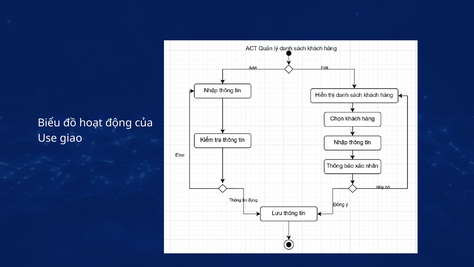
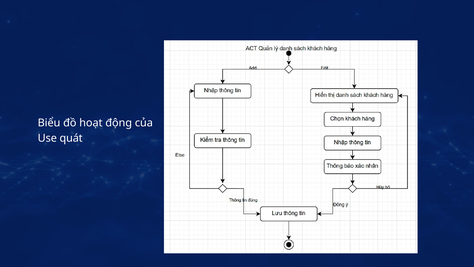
giao: giao -> quát
